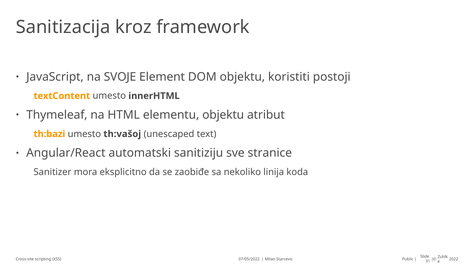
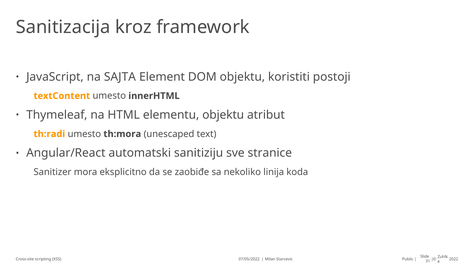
SVOJE: SVOJE -> SAJTA
th:bazi: th:bazi -> th:radi
th:vašoj: th:vašoj -> th:mora
